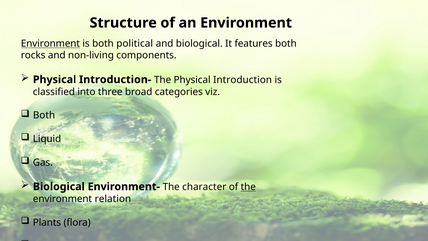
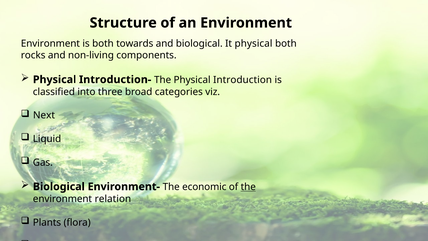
Environment at (50, 44) underline: present -> none
political: political -> towards
It features: features -> physical
Both at (44, 115): Both -> Next
character: character -> economic
